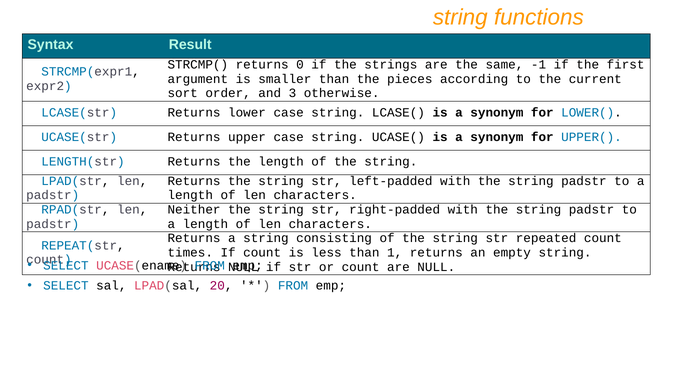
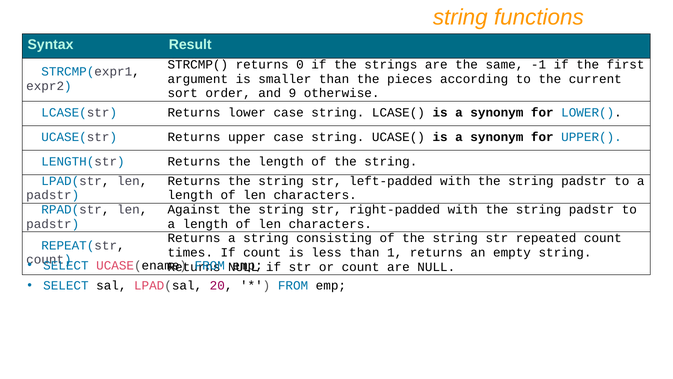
3: 3 -> 9
Neither: Neither -> Against
